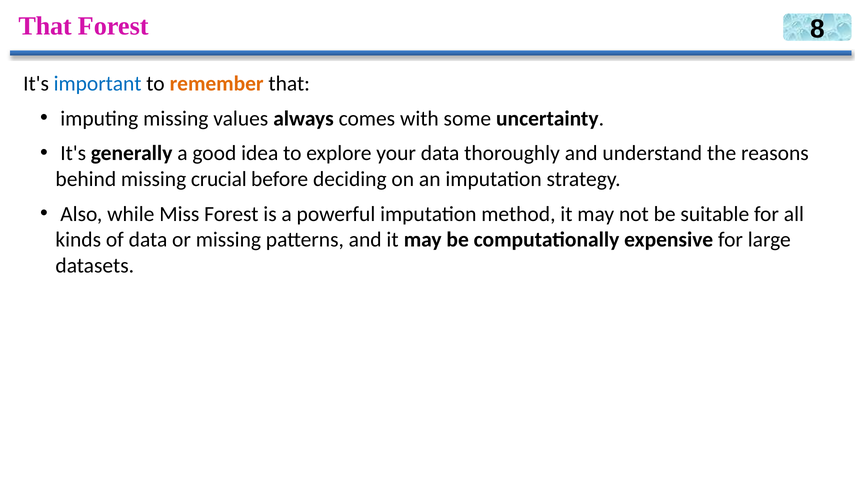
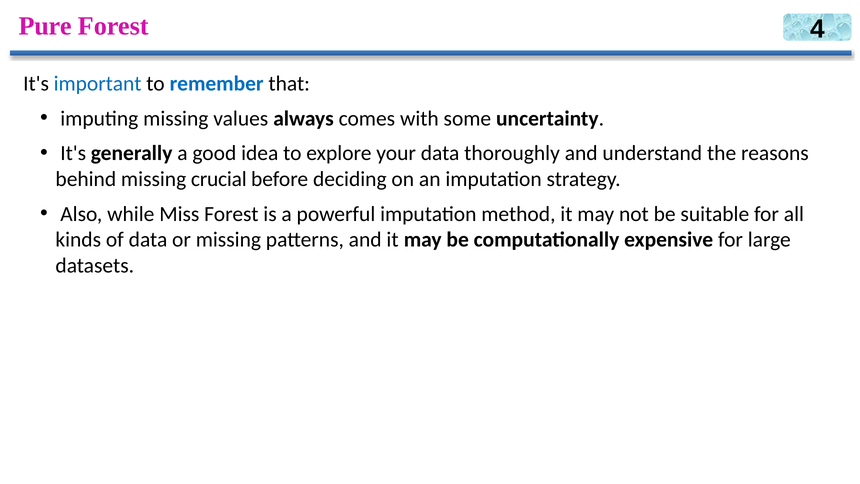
That at (45, 26): That -> Pure
8: 8 -> 4
remember colour: orange -> blue
